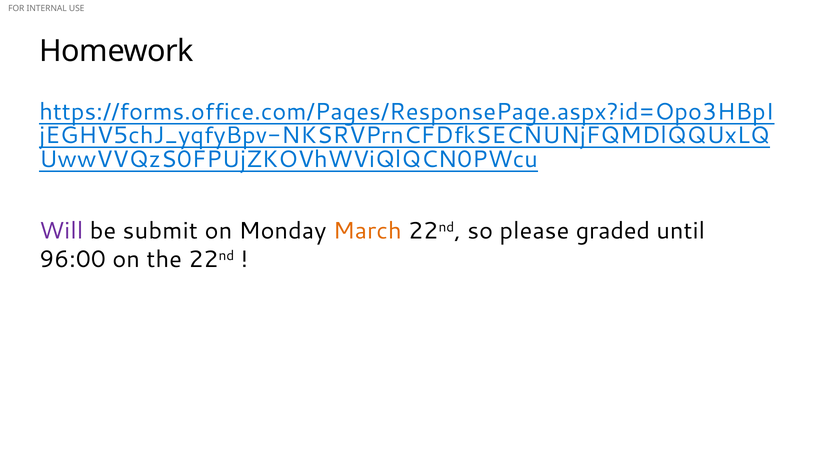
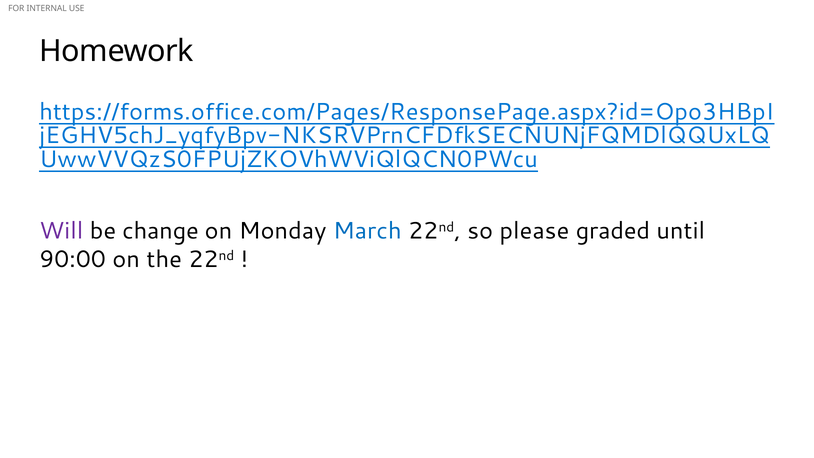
submit: submit -> change
March colour: orange -> blue
96:00: 96:00 -> 90:00
